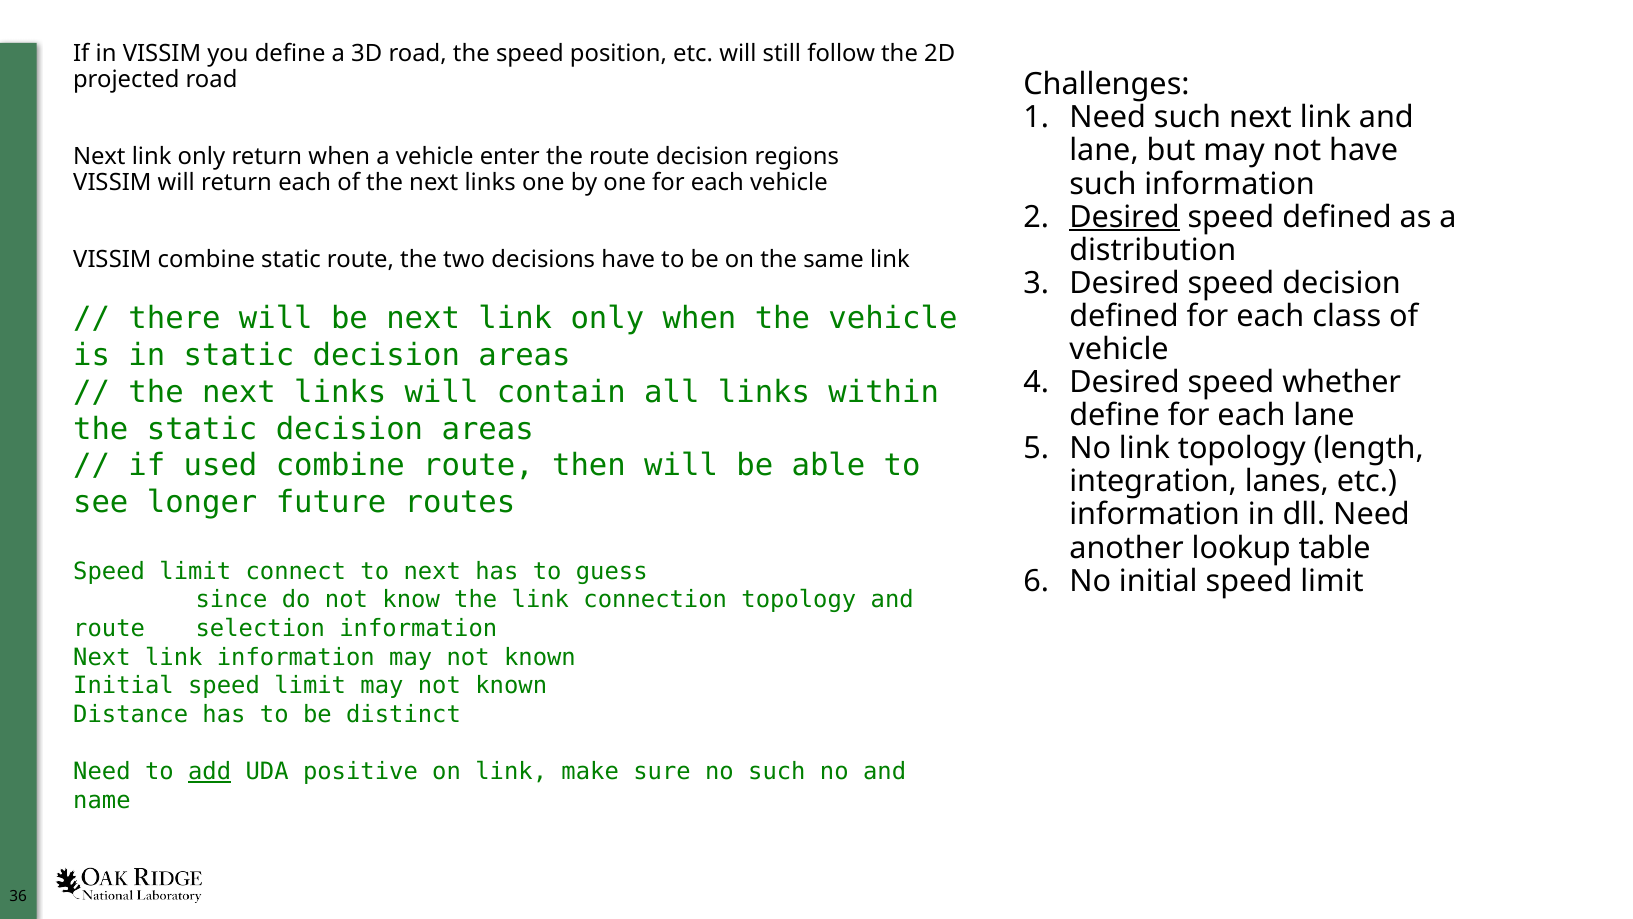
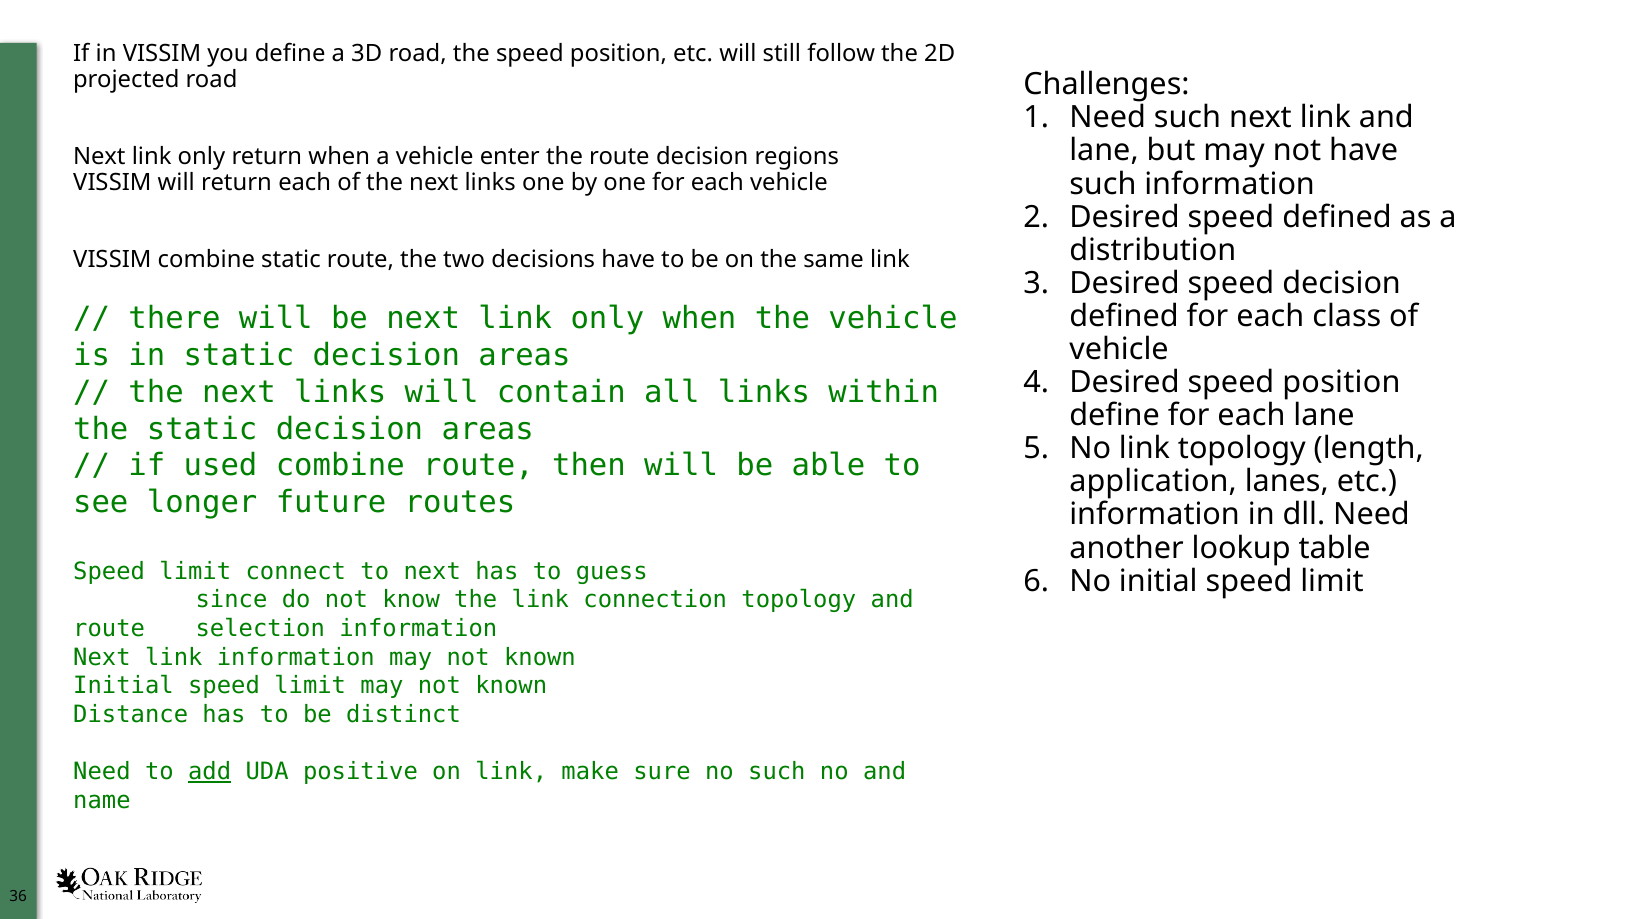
Desired at (1125, 217) underline: present -> none
Desired speed whether: whether -> position
integration: integration -> application
